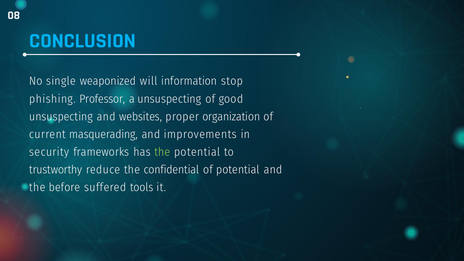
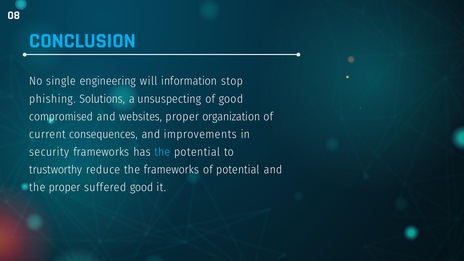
weaponized: weaponized -> engineering
Professor: Professor -> Solutions
unsuspecting at (61, 117): unsuspecting -> compromised
masquerading: masquerading -> consequences
the at (162, 152) colour: light green -> light blue
the confidential: confidential -> frameworks
the before: before -> proper
suffered tools: tools -> good
